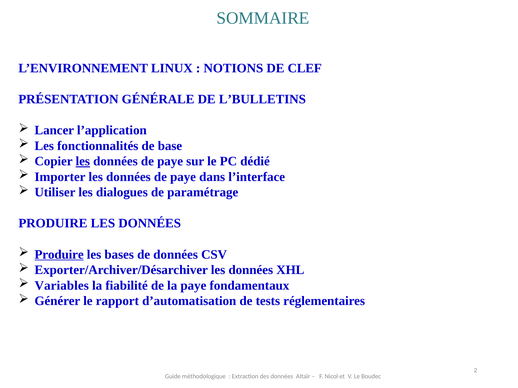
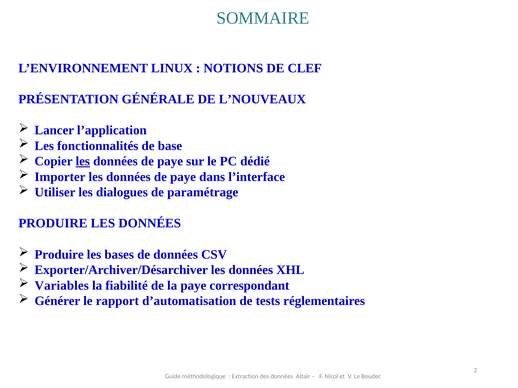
L’BULLETINS: L’BULLETINS -> L’NOUVEAUX
Produire at (59, 255) underline: present -> none
fondamentaux: fondamentaux -> correspondant
